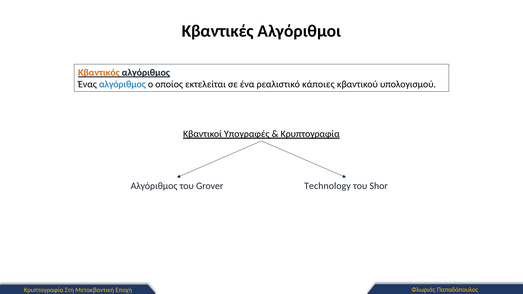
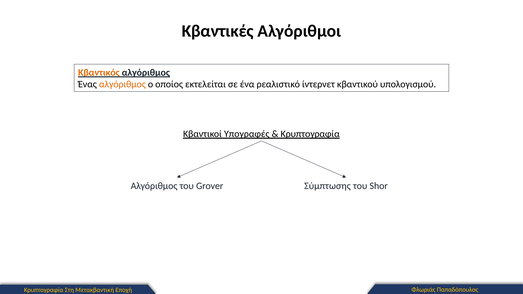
αλγόριθμος at (122, 84) colour: blue -> orange
κάποιες: κάποιες -> ίντερνετ
Technology: Technology -> Σύμπτωσης
